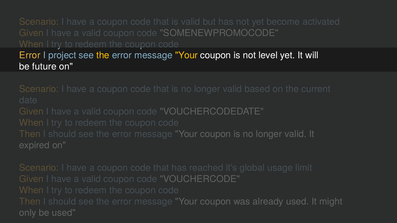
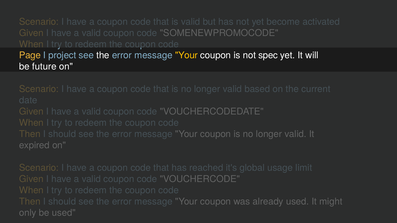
Error at (30, 55): Error -> Page
the at (103, 55) colour: yellow -> white
level: level -> spec
